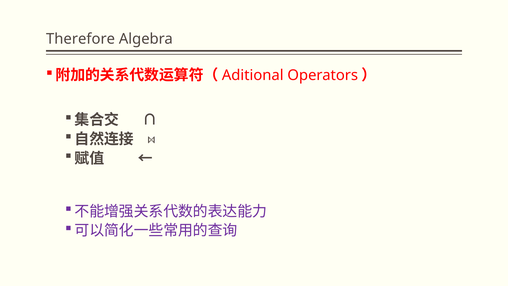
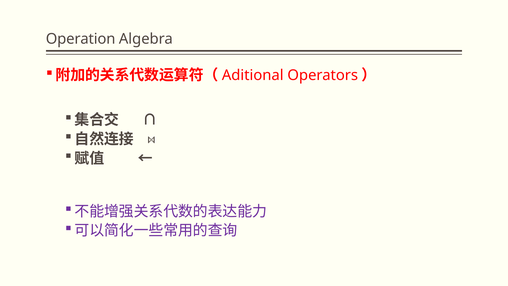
Therefore: Therefore -> Operation
